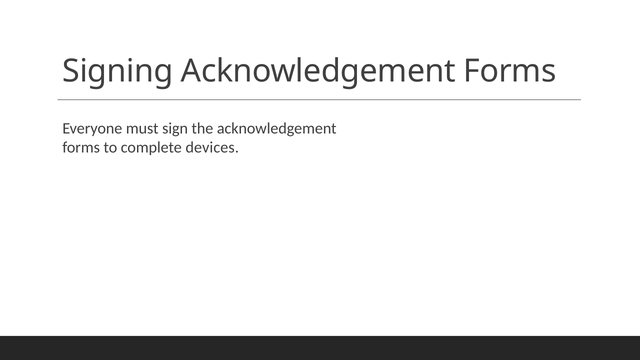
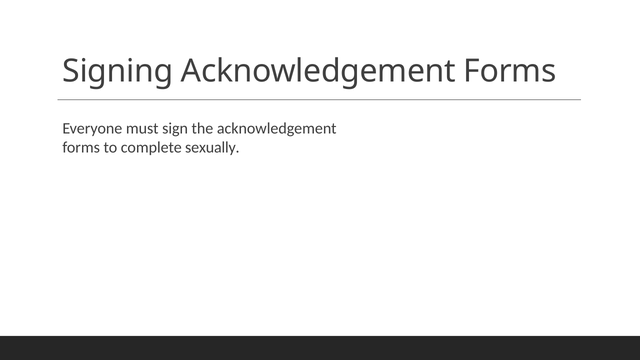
devices: devices -> sexually
